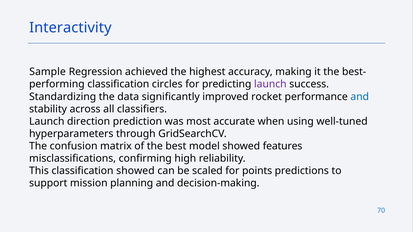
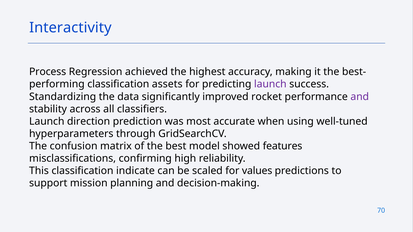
Sample: Sample -> Process
circles: circles -> assets
and at (360, 97) colour: blue -> purple
classification showed: showed -> indicate
points: points -> values
